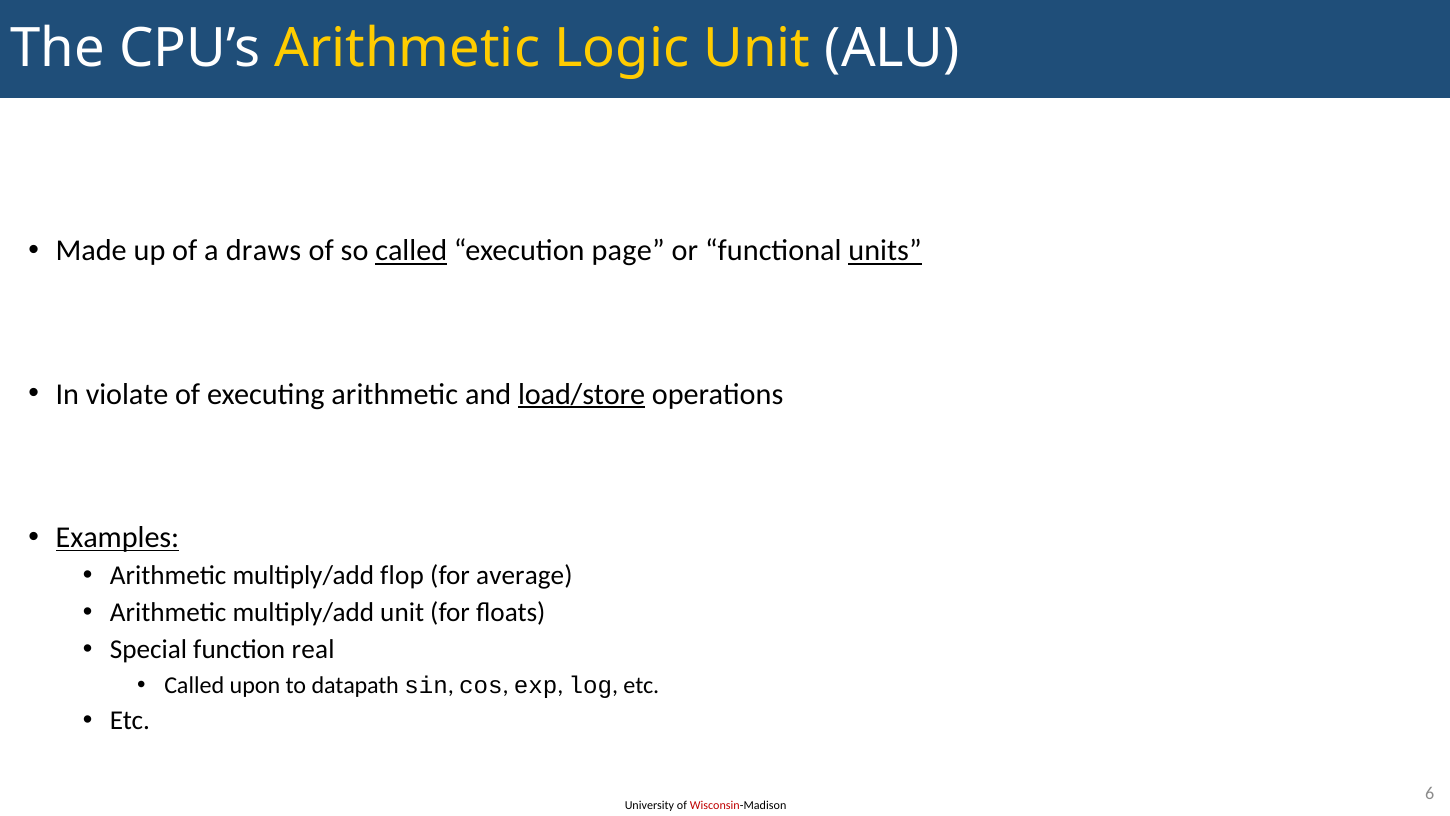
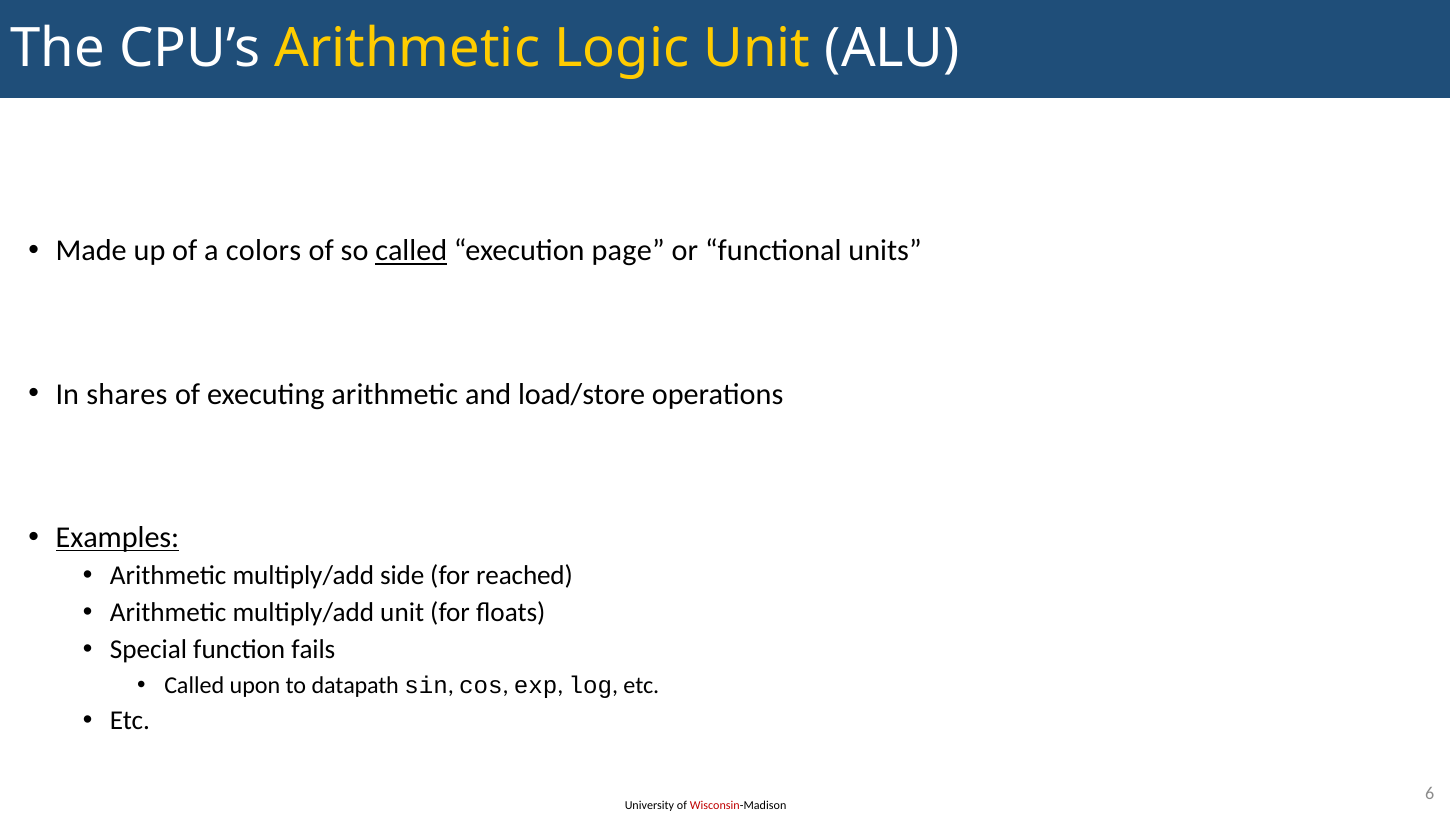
draws: draws -> colors
units underline: present -> none
violate: violate -> shares
load/store underline: present -> none
flop: flop -> side
average: average -> reached
real: real -> fails
